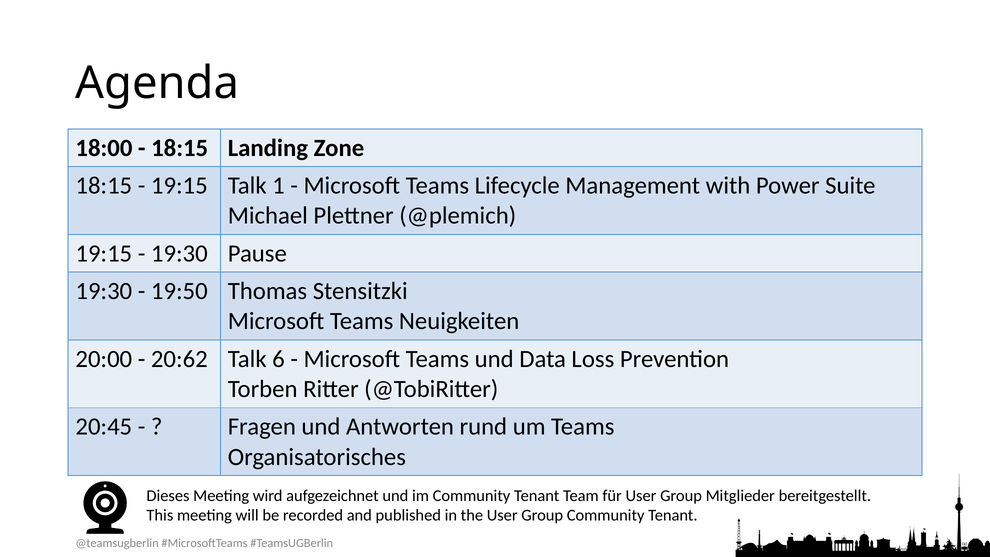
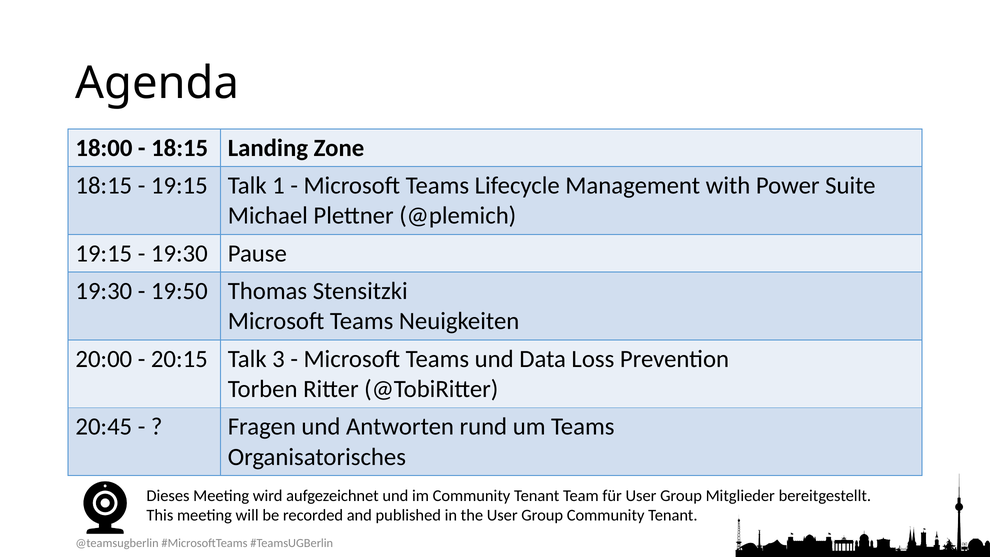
20:62: 20:62 -> 20:15
6: 6 -> 3
